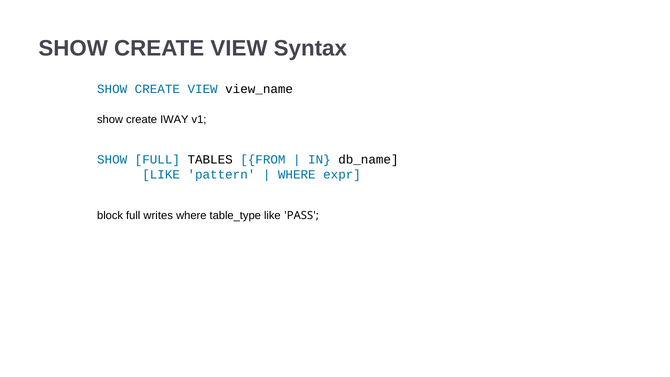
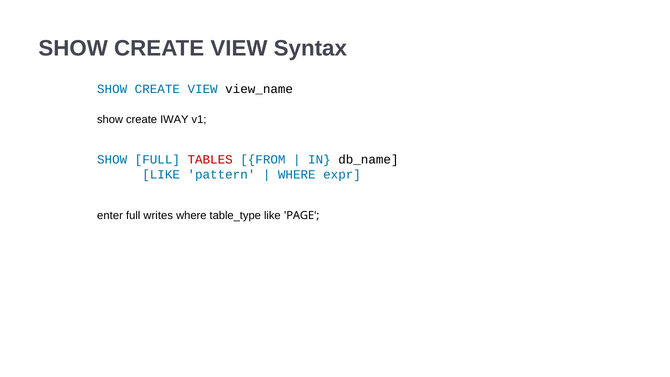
TABLES colour: black -> red
block: block -> enter
PASS: PASS -> PAGE
